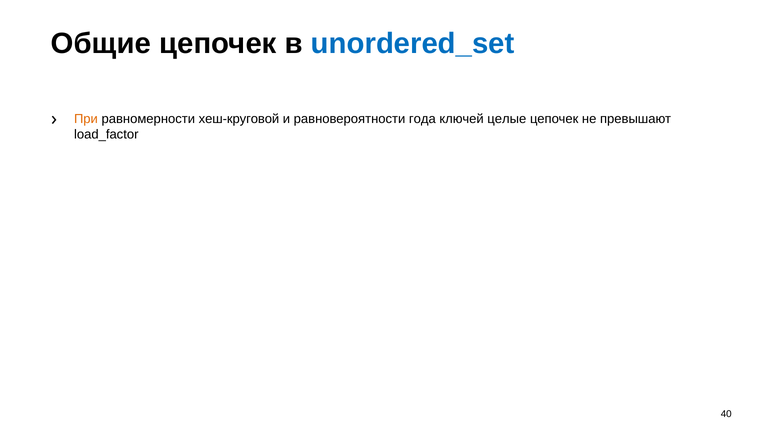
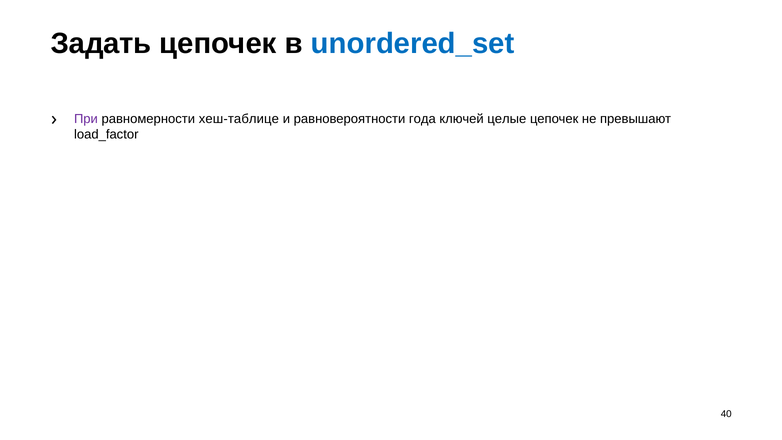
Общие: Общие -> Задать
При colour: orange -> purple
хеш-круговой: хеш-круговой -> хеш-таблице
